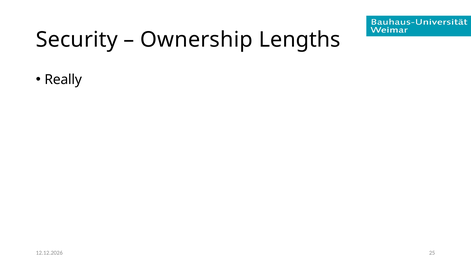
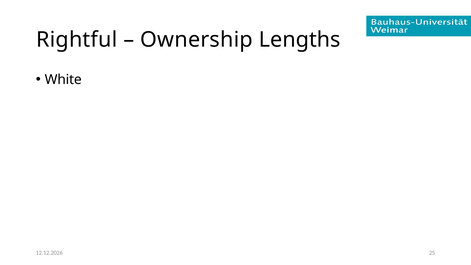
Security: Security -> Rightful
Really: Really -> White
